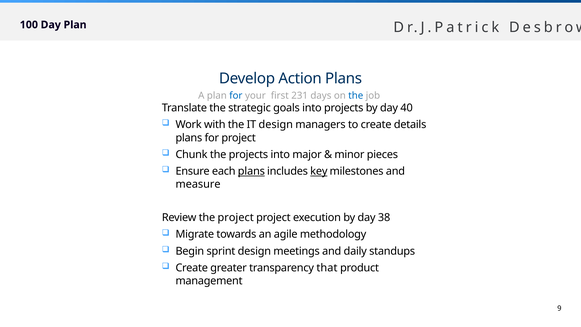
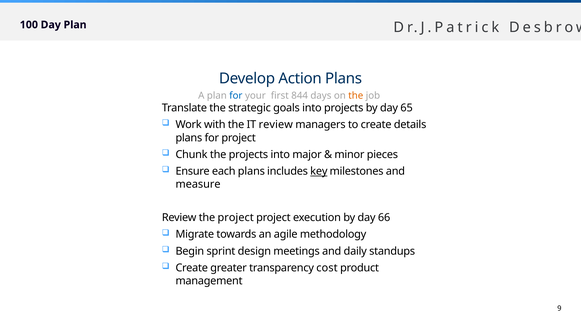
231: 231 -> 844
the at (356, 96) colour: blue -> orange
40: 40 -> 65
IT design: design -> review
plans at (251, 171) underline: present -> none
38: 38 -> 66
that: that -> cost
